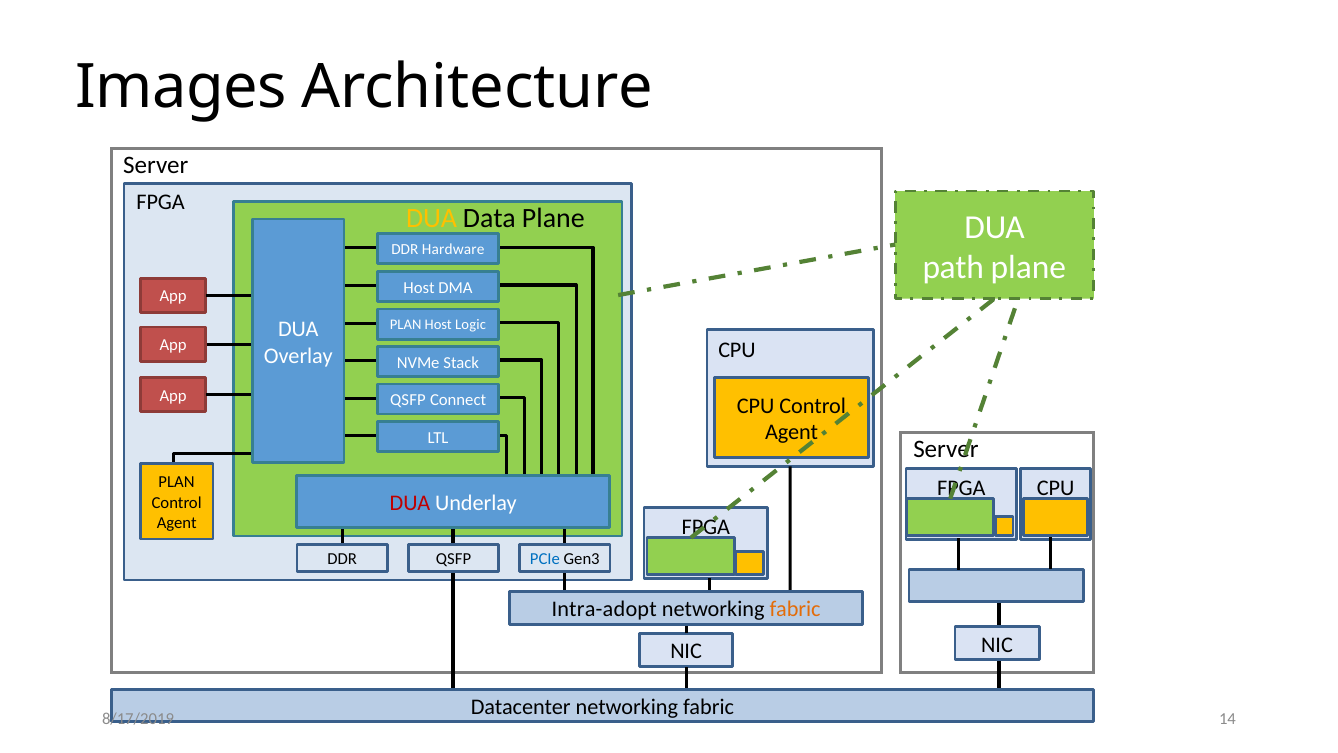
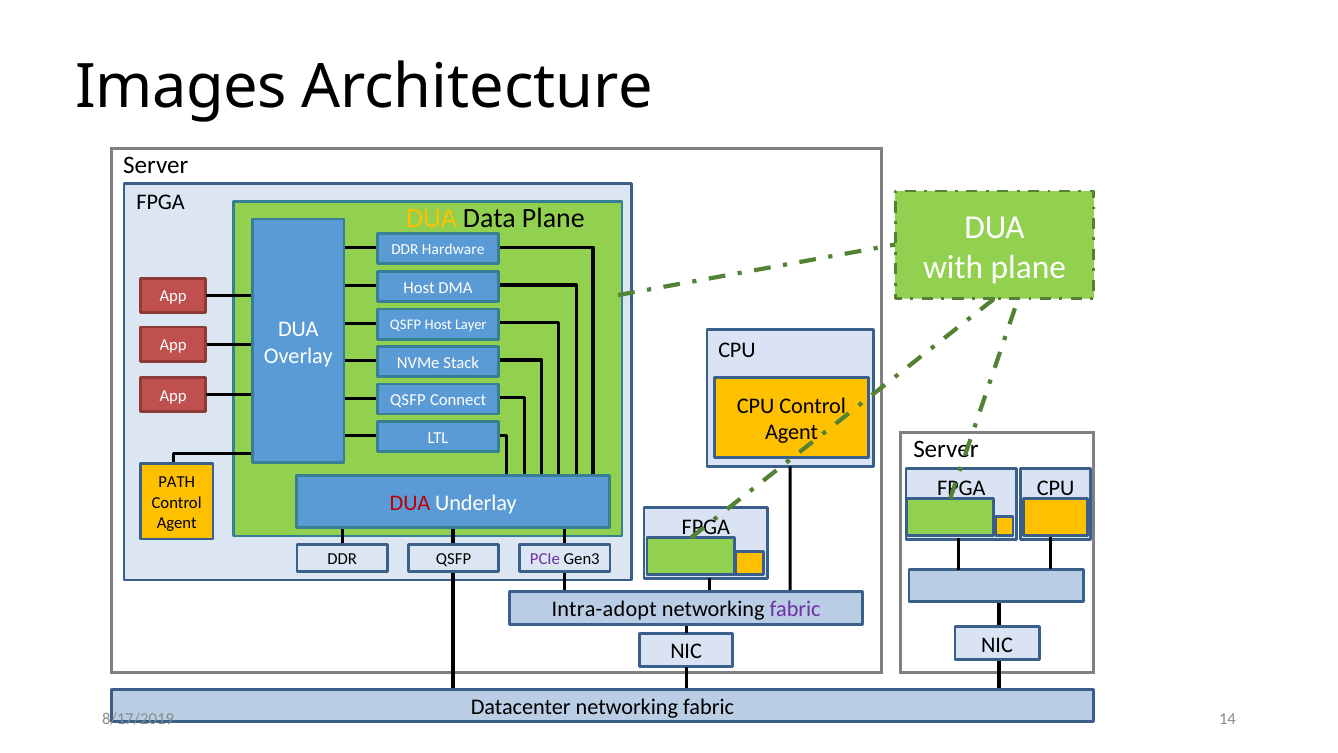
path: path -> with
PLAN at (406, 325): PLAN -> QSFP
Logic: Logic -> Layer
PLAN at (177, 482): PLAN -> PATH
PCIe colour: blue -> purple
fabric at (795, 609) colour: orange -> purple
